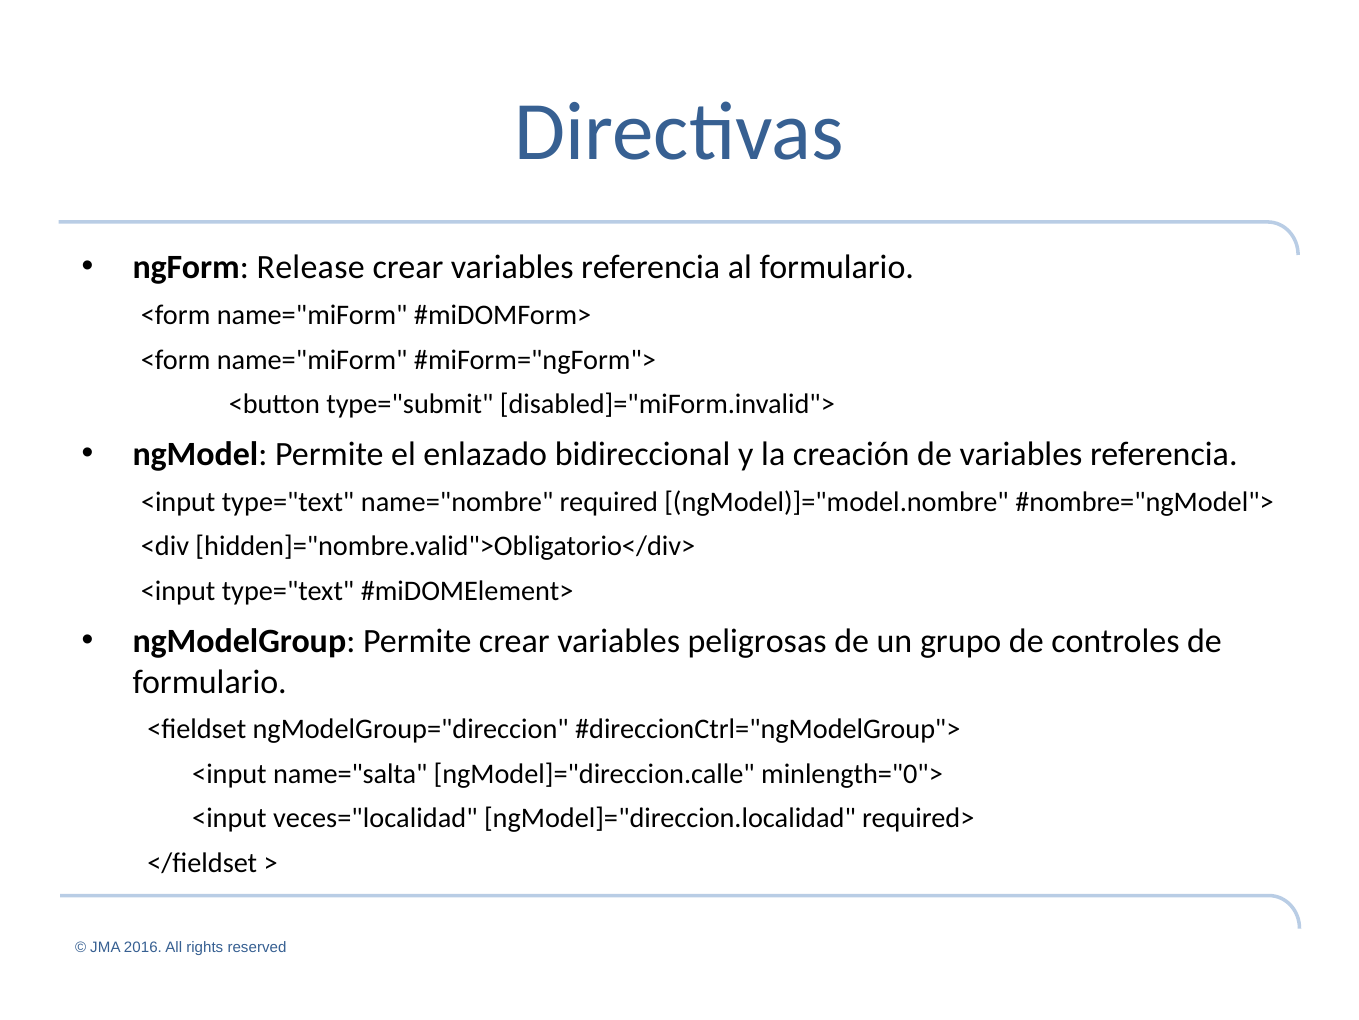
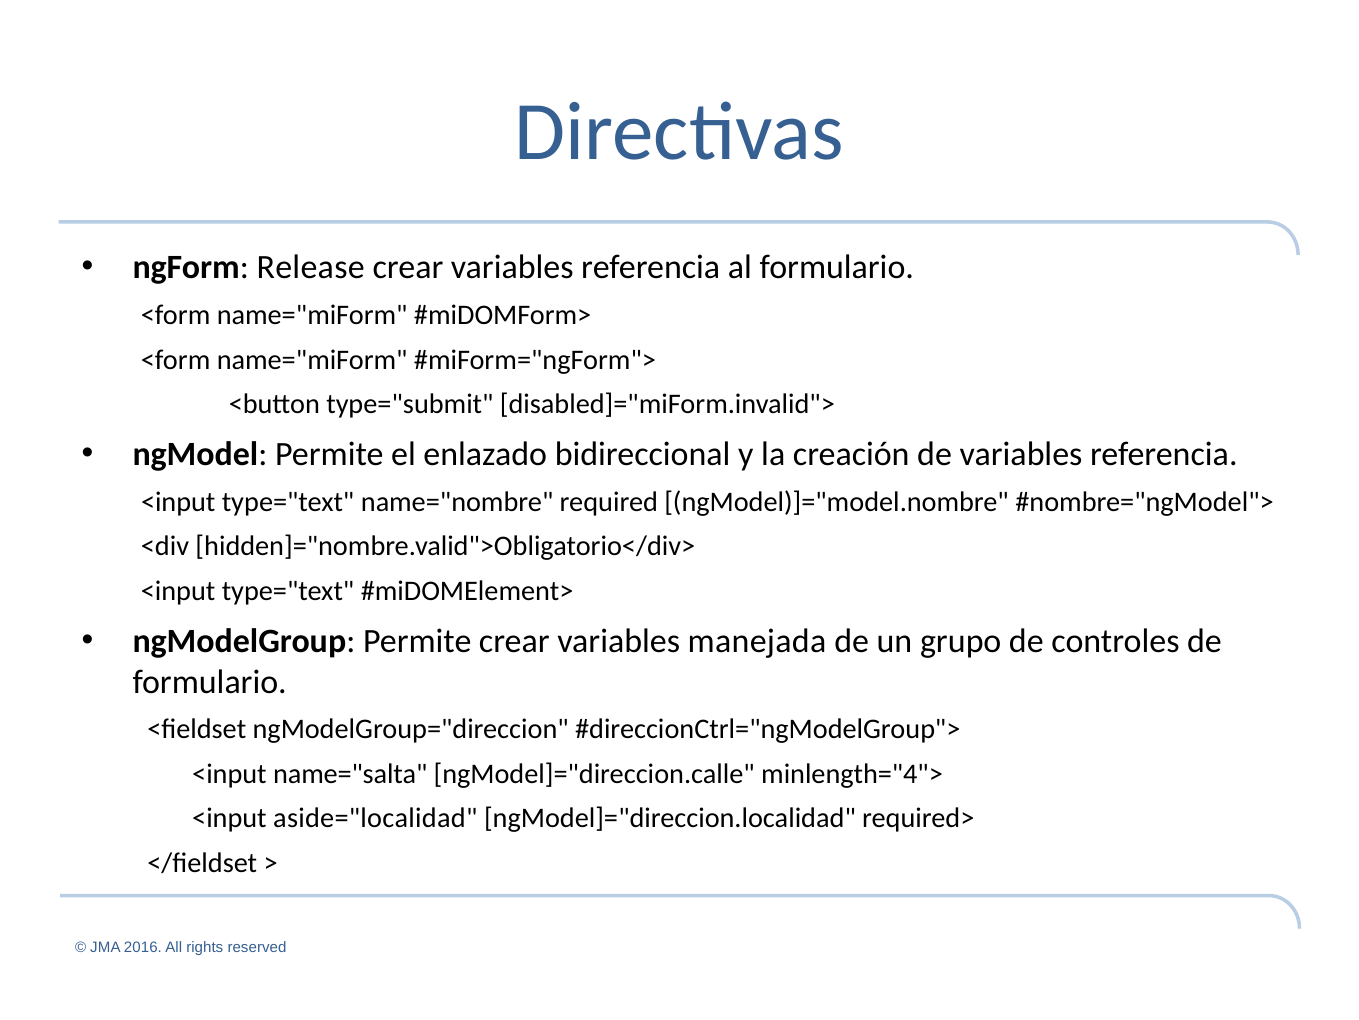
peligrosas: peligrosas -> manejada
minlength="0">: minlength="0"> -> minlength="4">
veces="localidad: veces="localidad -> aside="localidad
